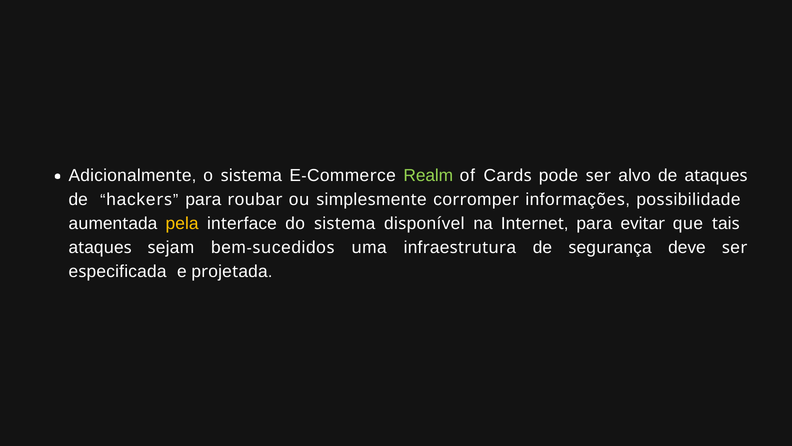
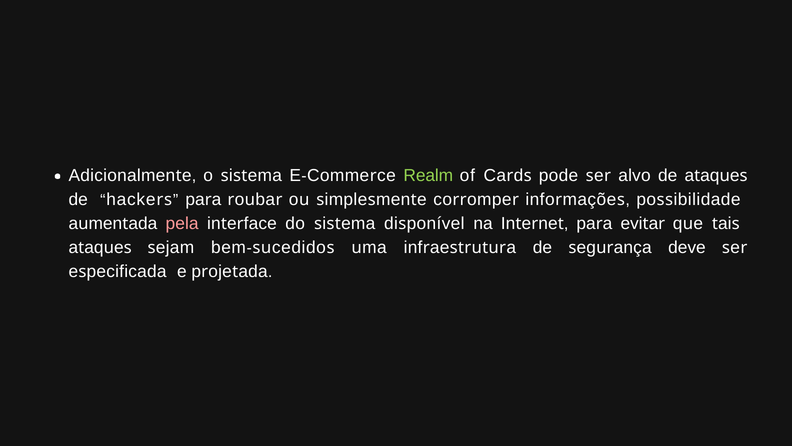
pela colour: yellow -> pink
